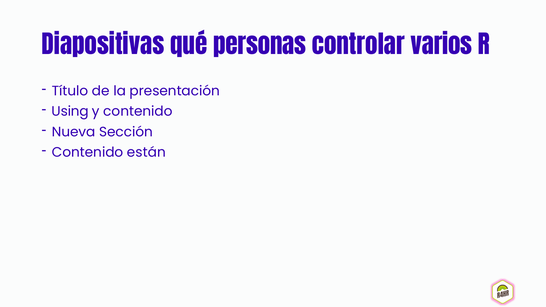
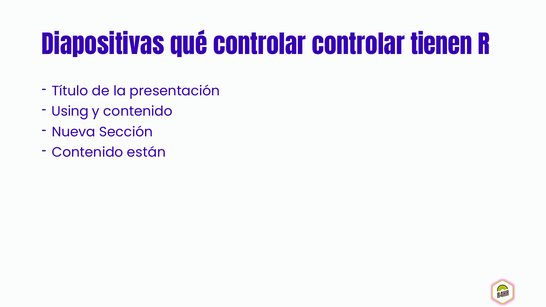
qué personas: personas -> controlar
varios: varios -> tienen
